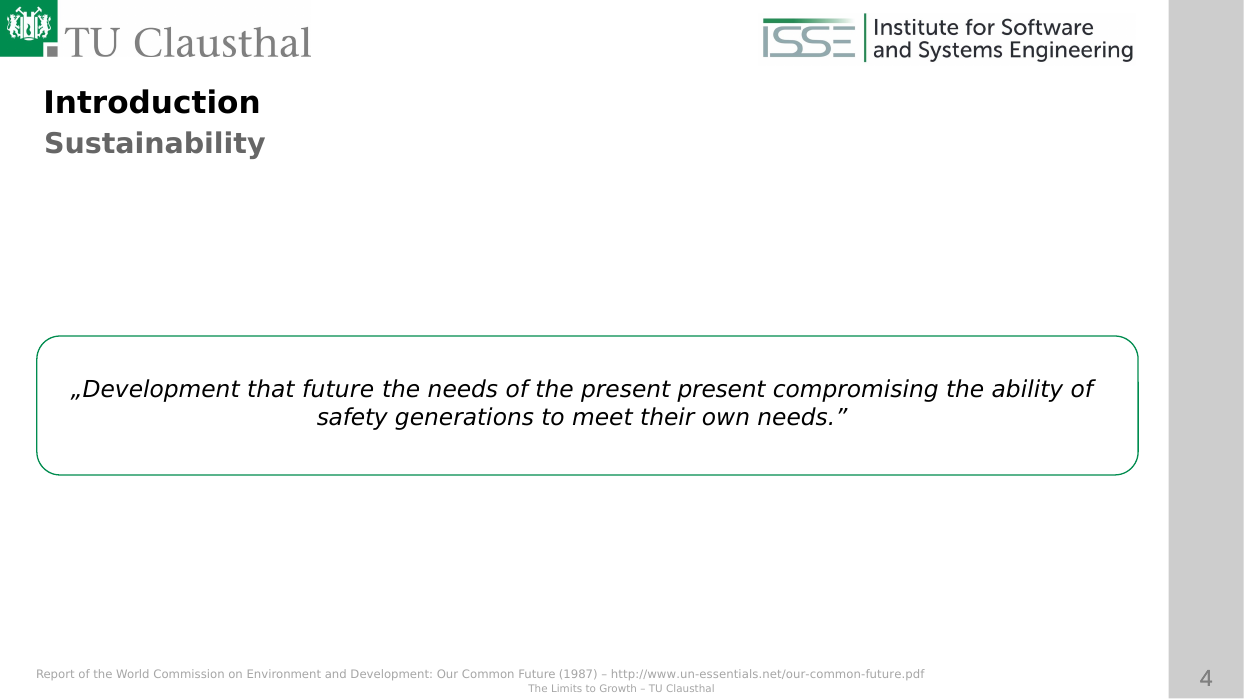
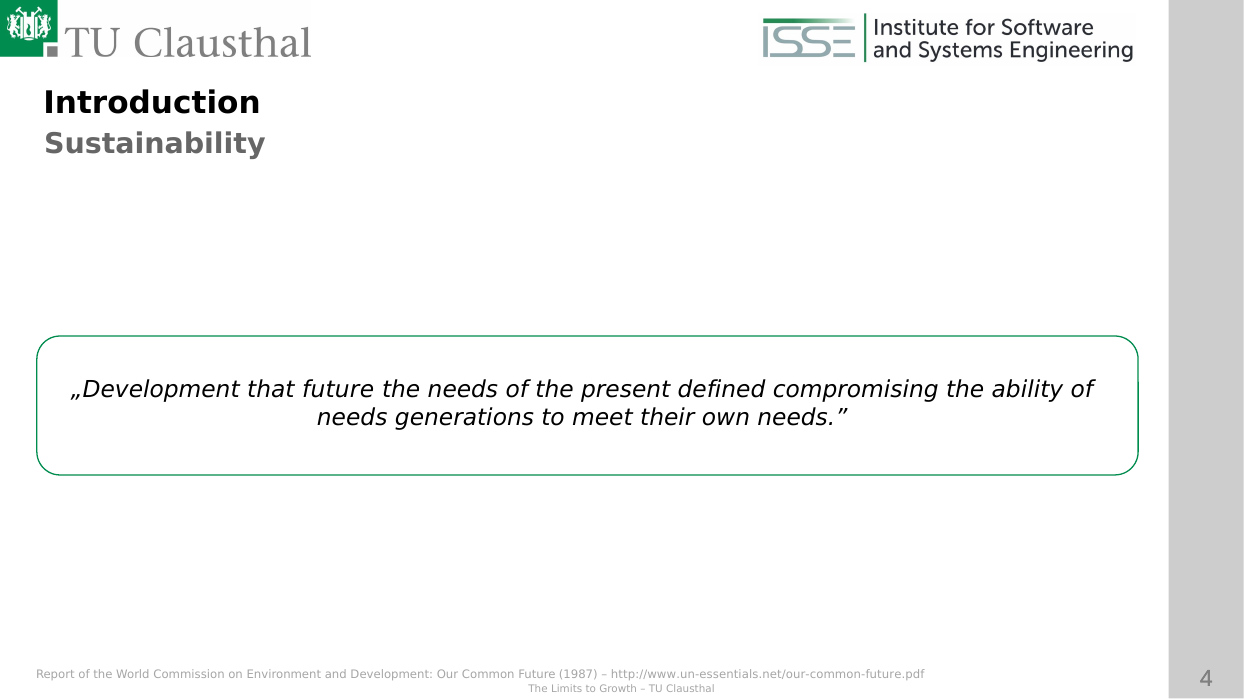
present present: present -> defined
safety at (352, 418): safety -> needs
